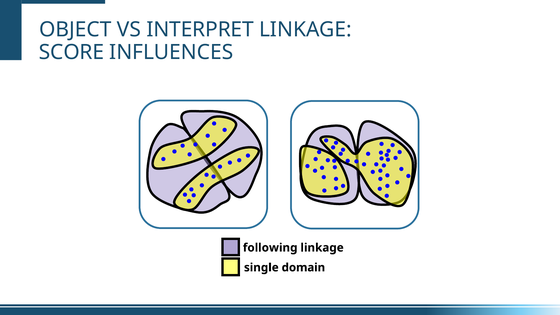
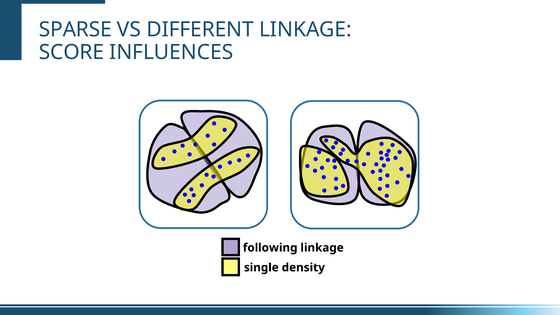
OBJECT: OBJECT -> SPARSE
INTERPRET: INTERPRET -> DIFFERENT
domain: domain -> density
